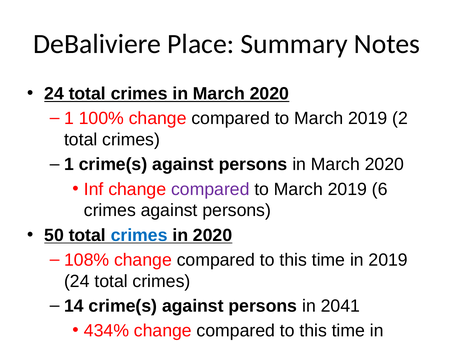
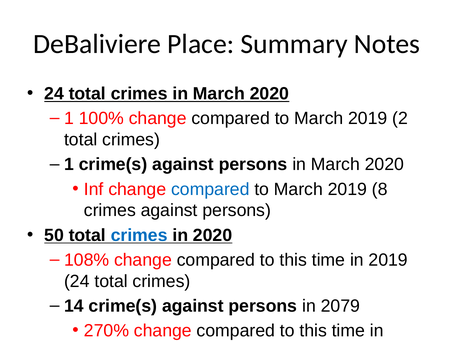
compared at (210, 189) colour: purple -> blue
6: 6 -> 8
2041: 2041 -> 2079
434%: 434% -> 270%
